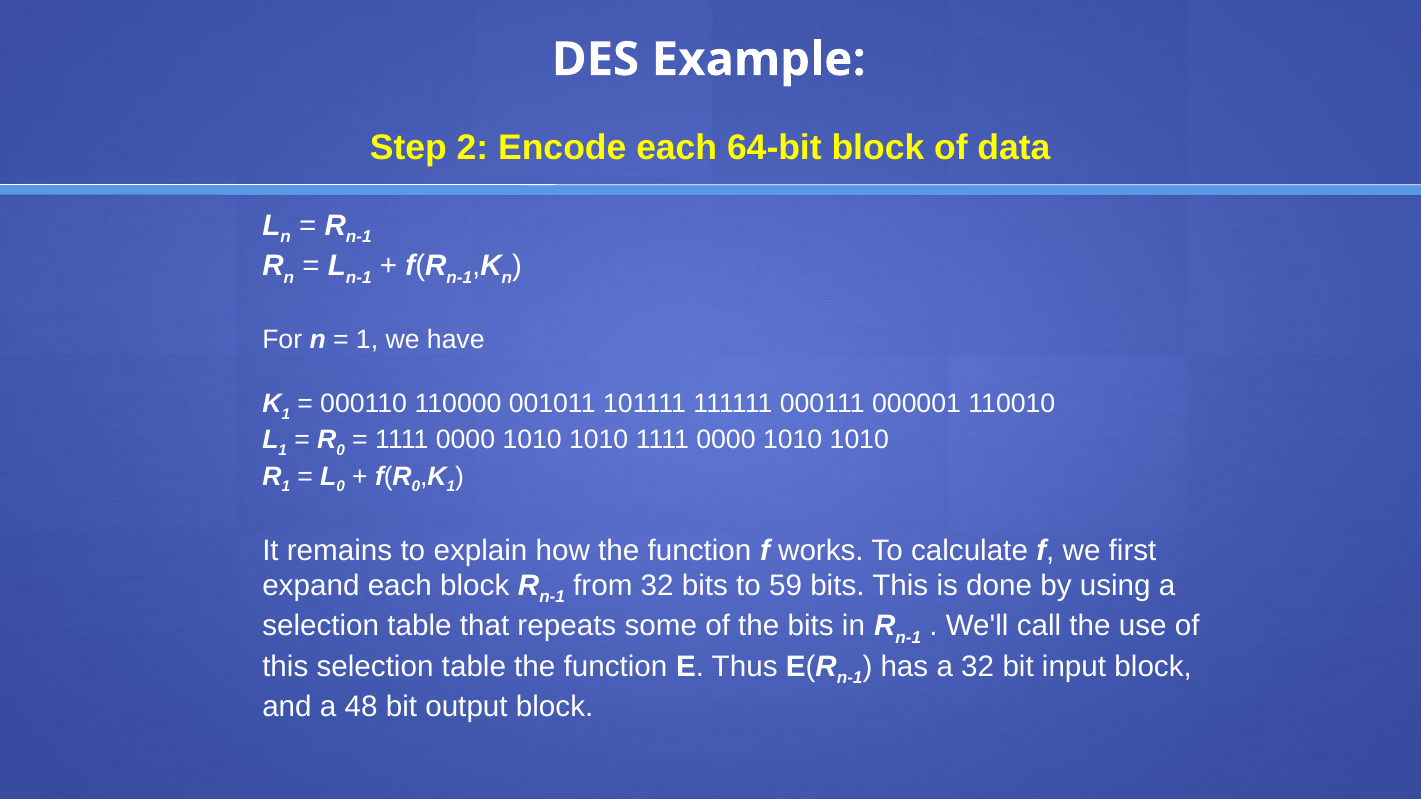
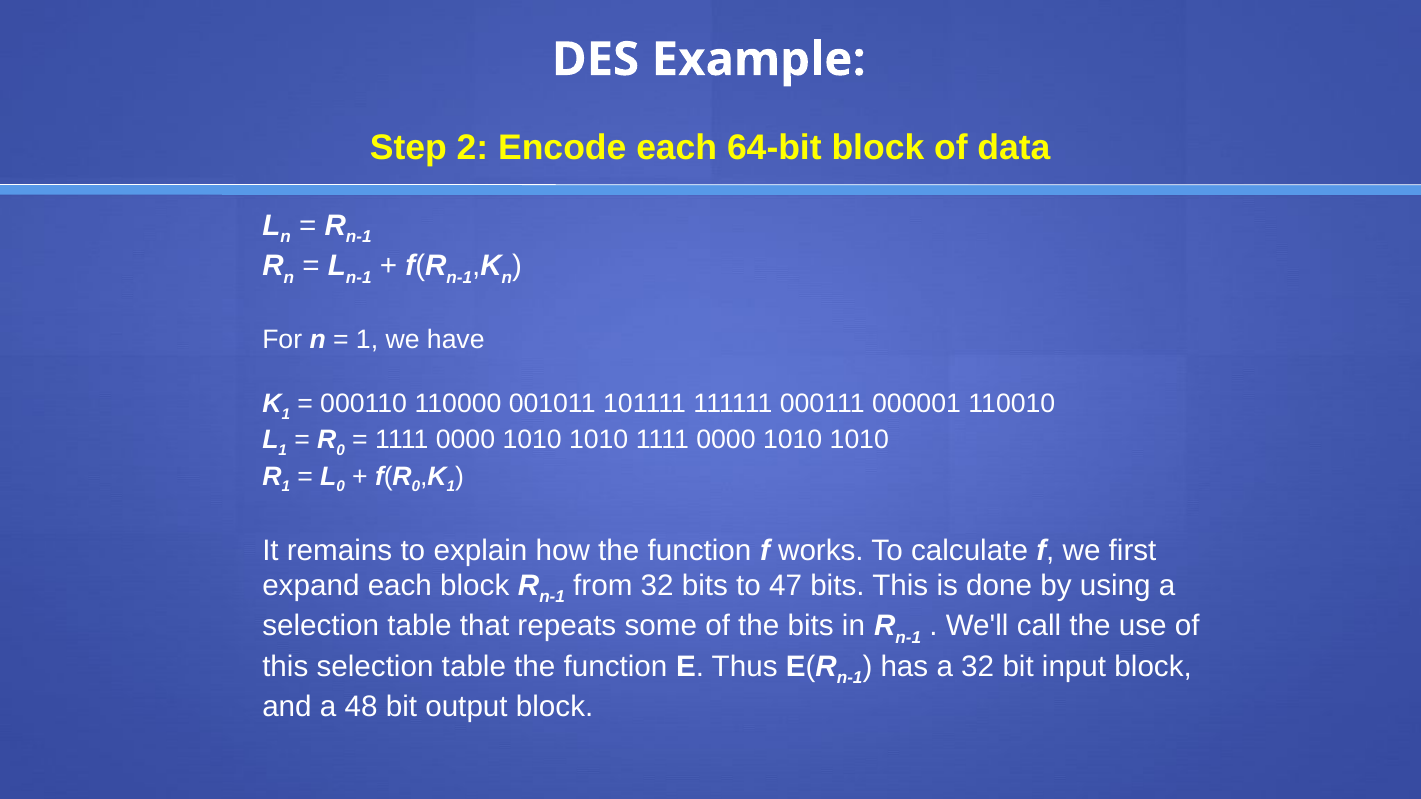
59: 59 -> 47
